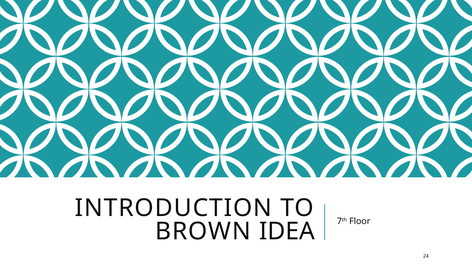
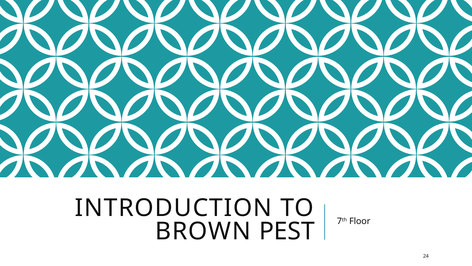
IDEA: IDEA -> PEST
